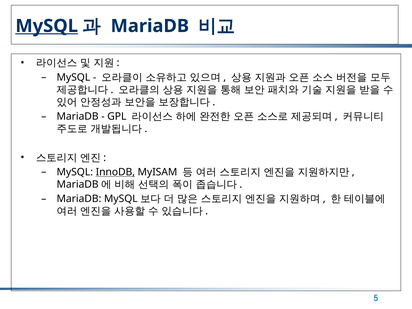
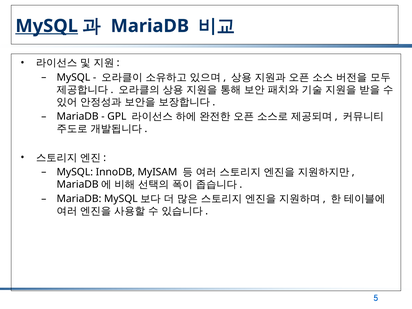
InnoDB underline: present -> none
